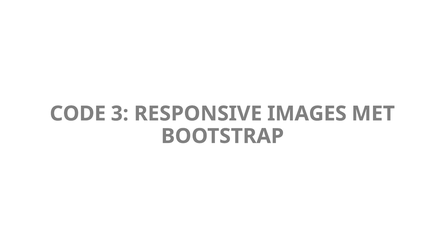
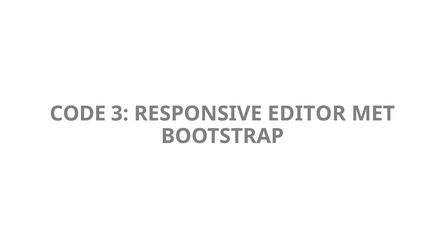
IMAGES: IMAGES -> EDITOR
